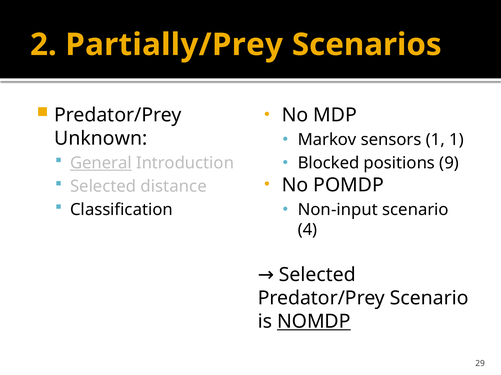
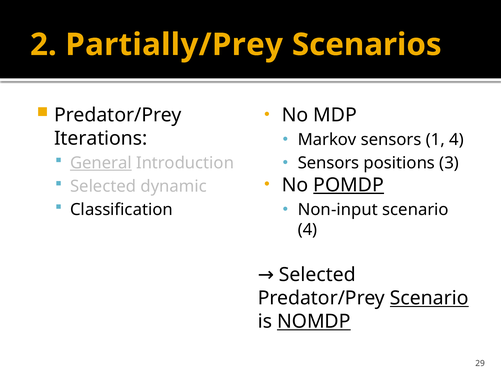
1 1: 1 -> 4
Unknown: Unknown -> Iterations
Blocked at (329, 163): Blocked -> Sensors
9: 9 -> 3
POMDP underline: none -> present
distance: distance -> dynamic
Scenario at (429, 299) underline: none -> present
